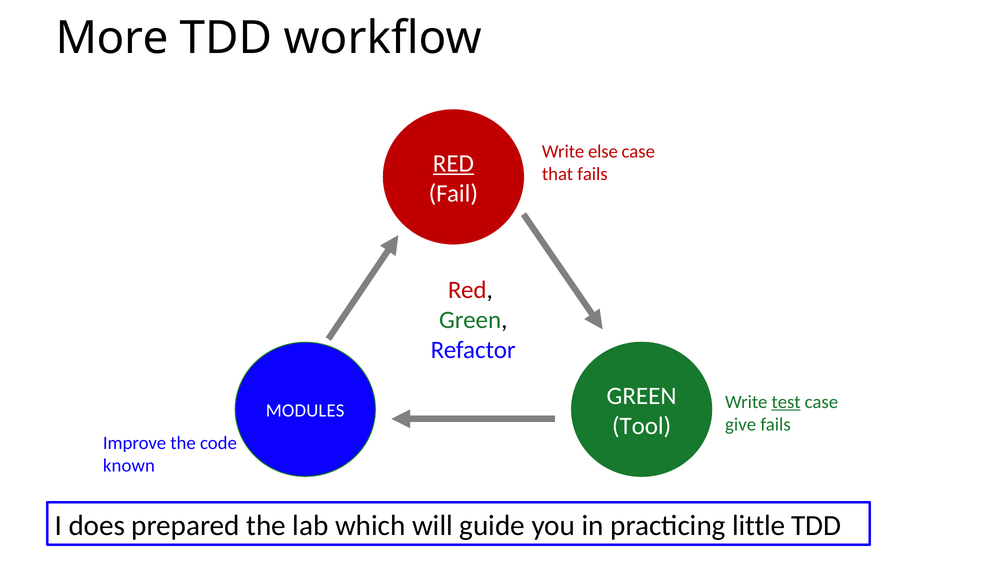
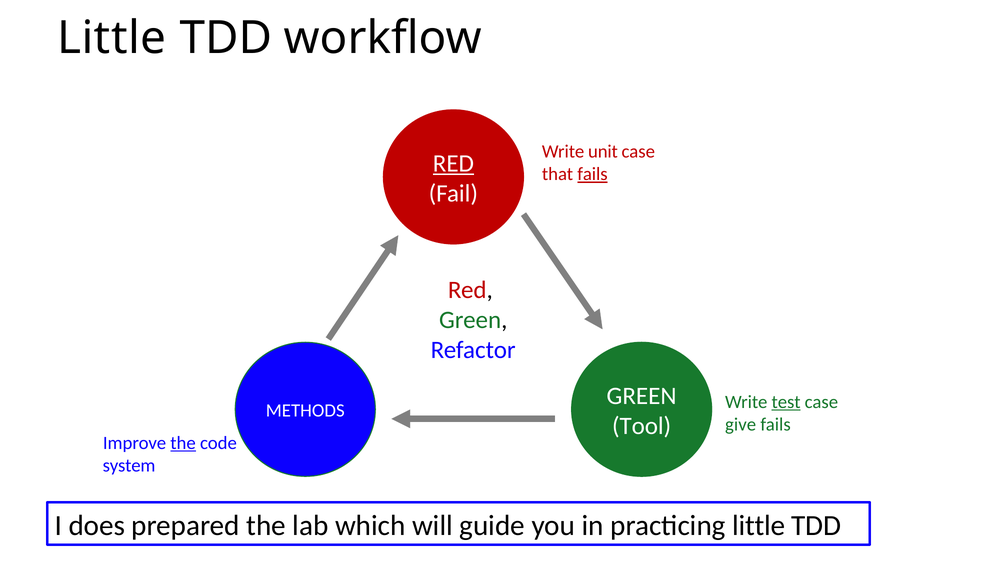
More at (112, 38): More -> Little
else: else -> unit
fails at (592, 174) underline: none -> present
MODULES: MODULES -> METHODS
the at (183, 443) underline: none -> present
known: known -> system
